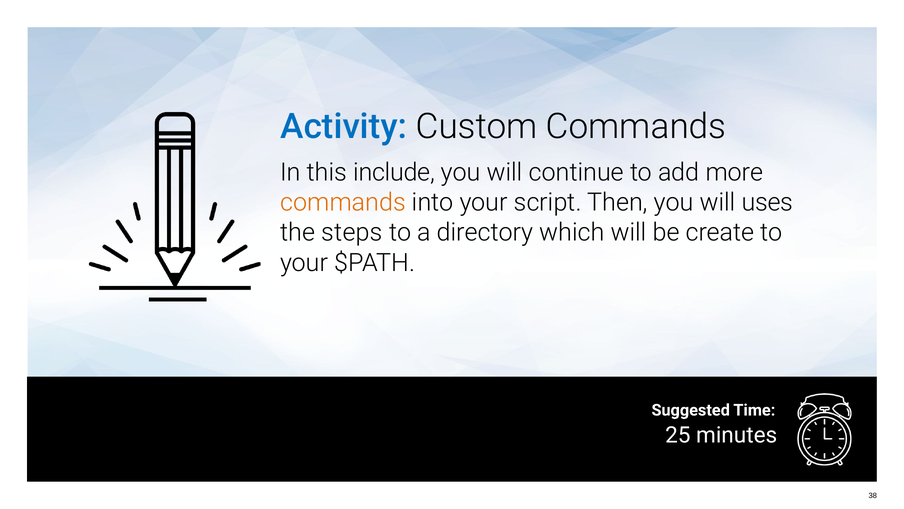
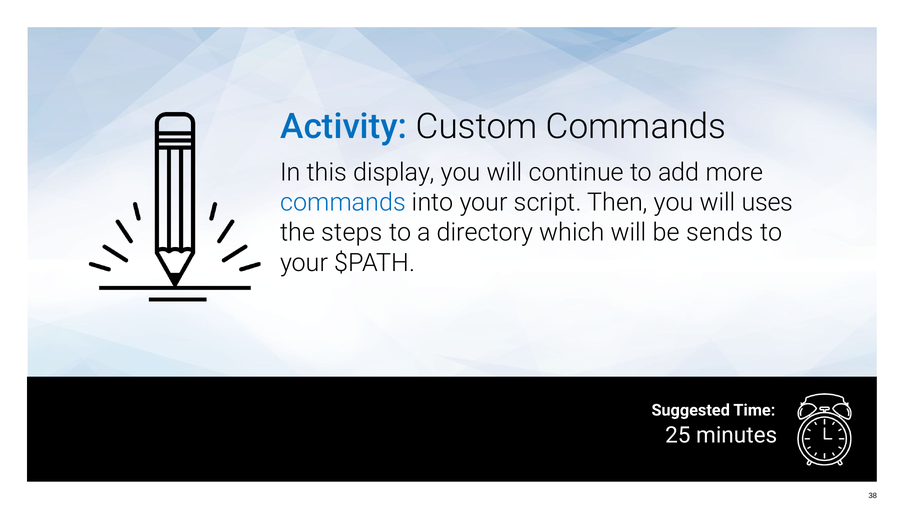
include: include -> display
commands at (343, 202) colour: orange -> blue
create: create -> sends
